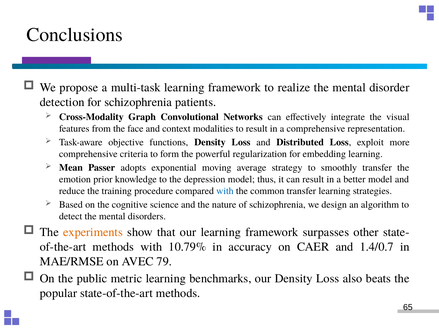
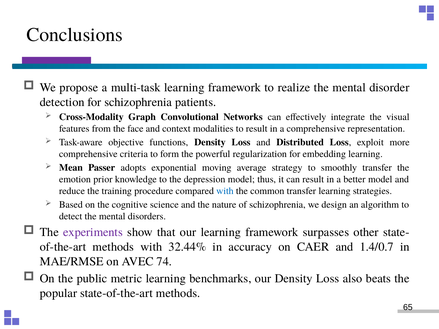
experiments colour: orange -> purple
10.79%: 10.79% -> 32.44%
79: 79 -> 74
